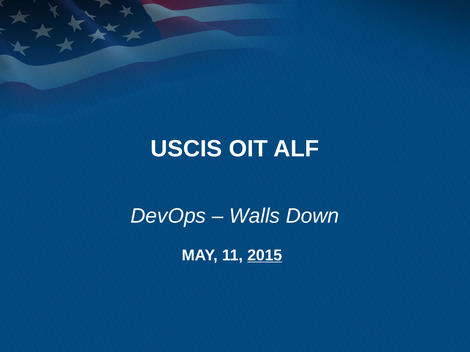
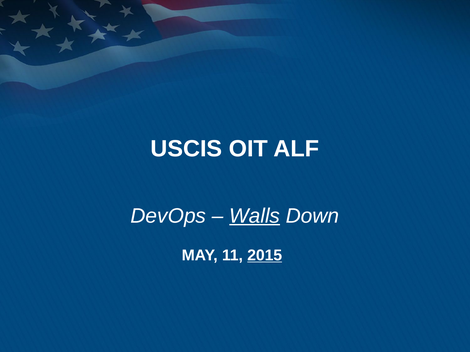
Walls underline: none -> present
